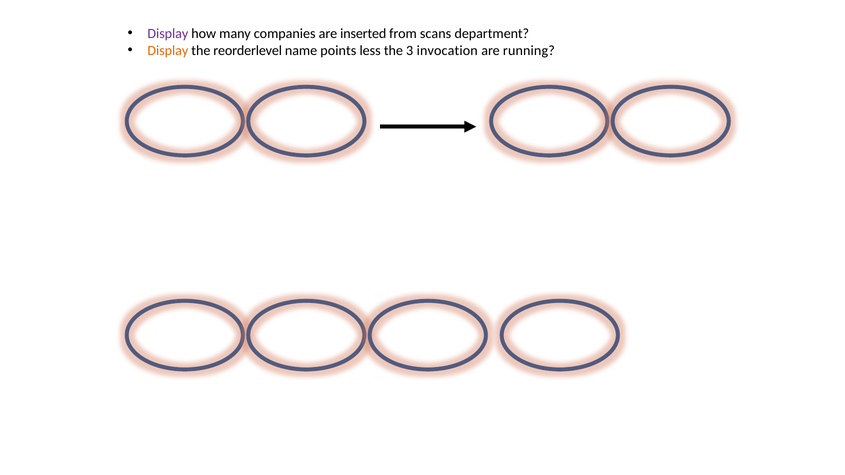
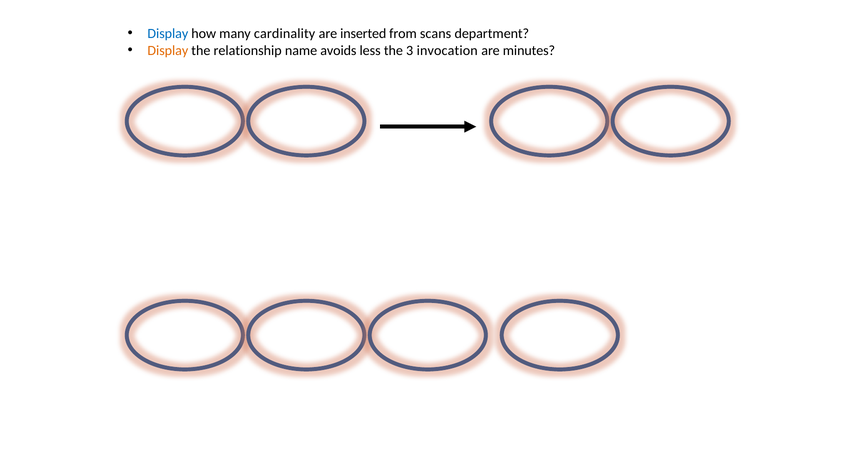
Display at (168, 34) colour: purple -> blue
companies: companies -> cardinality
reorderlevel: reorderlevel -> relationship
points: points -> avoids
running: running -> minutes
